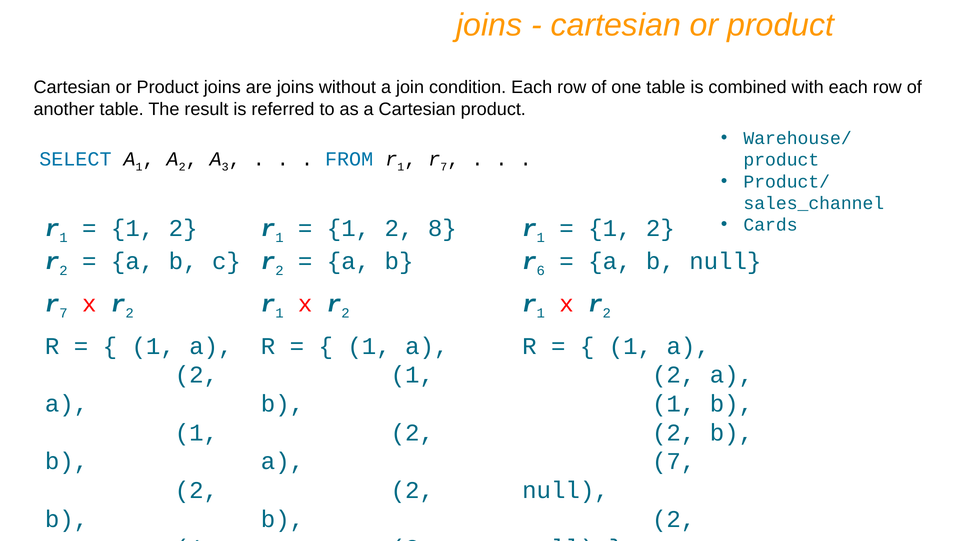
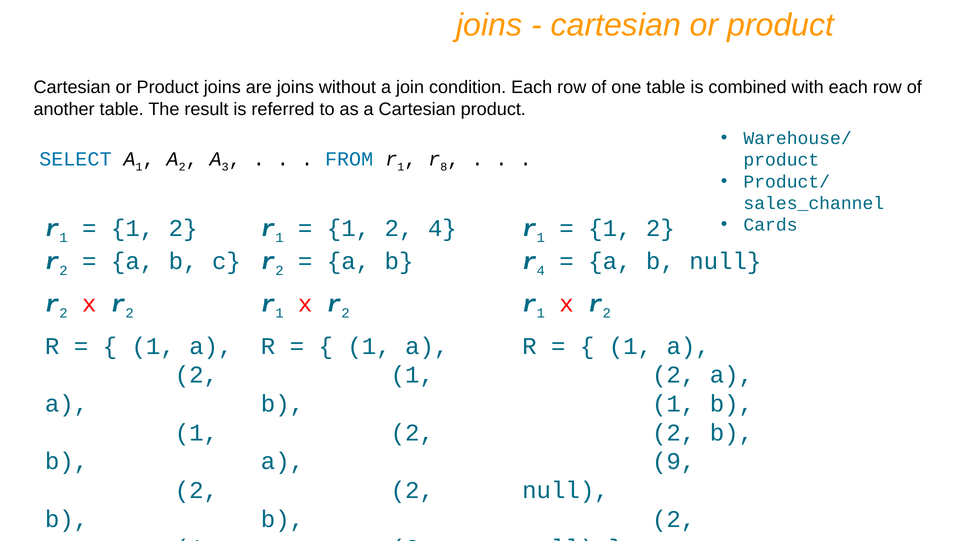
7 at (444, 167): 7 -> 8
2 8: 8 -> 4
r 6: 6 -> 4
7 at (64, 313): 7 -> 2
7 at (674, 462): 7 -> 9
